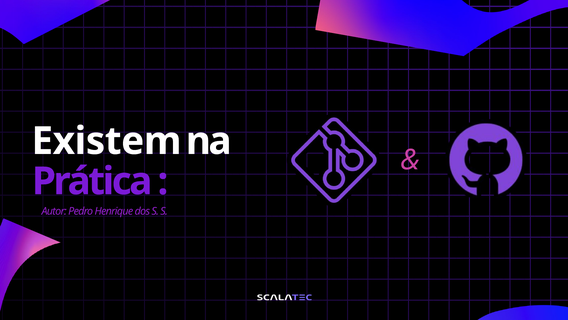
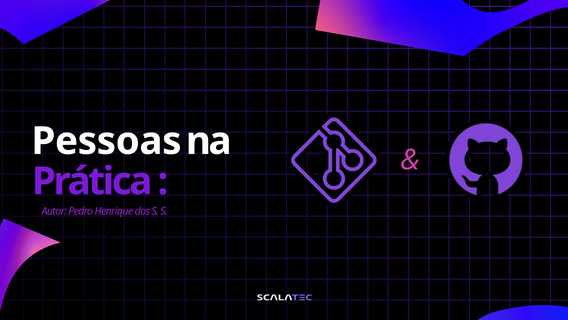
Existem: Existem -> Pessoas
